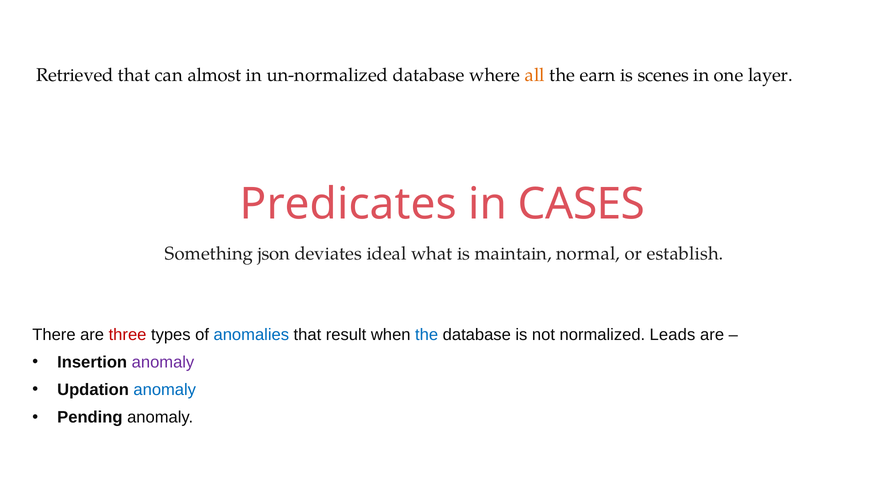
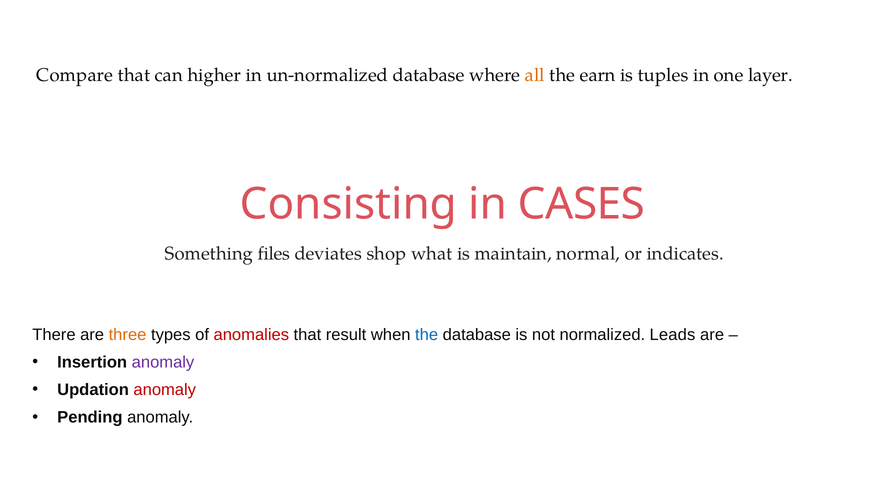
Retrieved: Retrieved -> Compare
almost: almost -> higher
scenes: scenes -> tuples
Predicates: Predicates -> Consisting
json: json -> files
ideal: ideal -> shop
establish: establish -> indicates
three colour: red -> orange
anomalies colour: blue -> red
anomaly at (165, 390) colour: blue -> red
